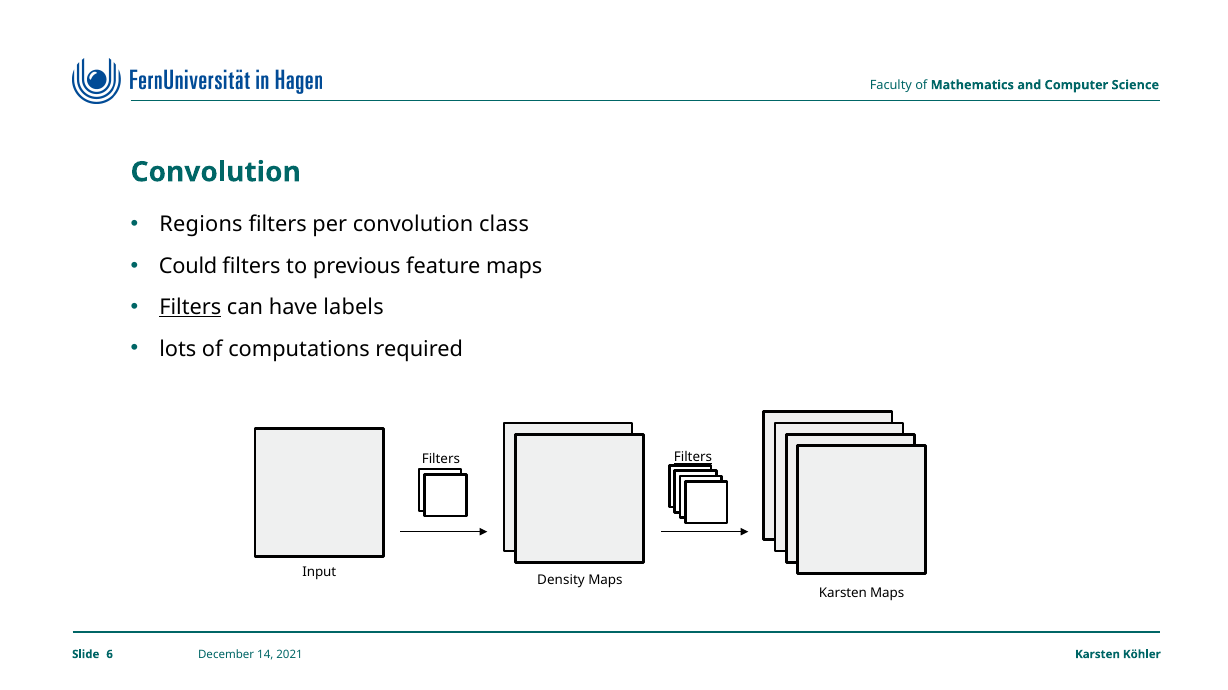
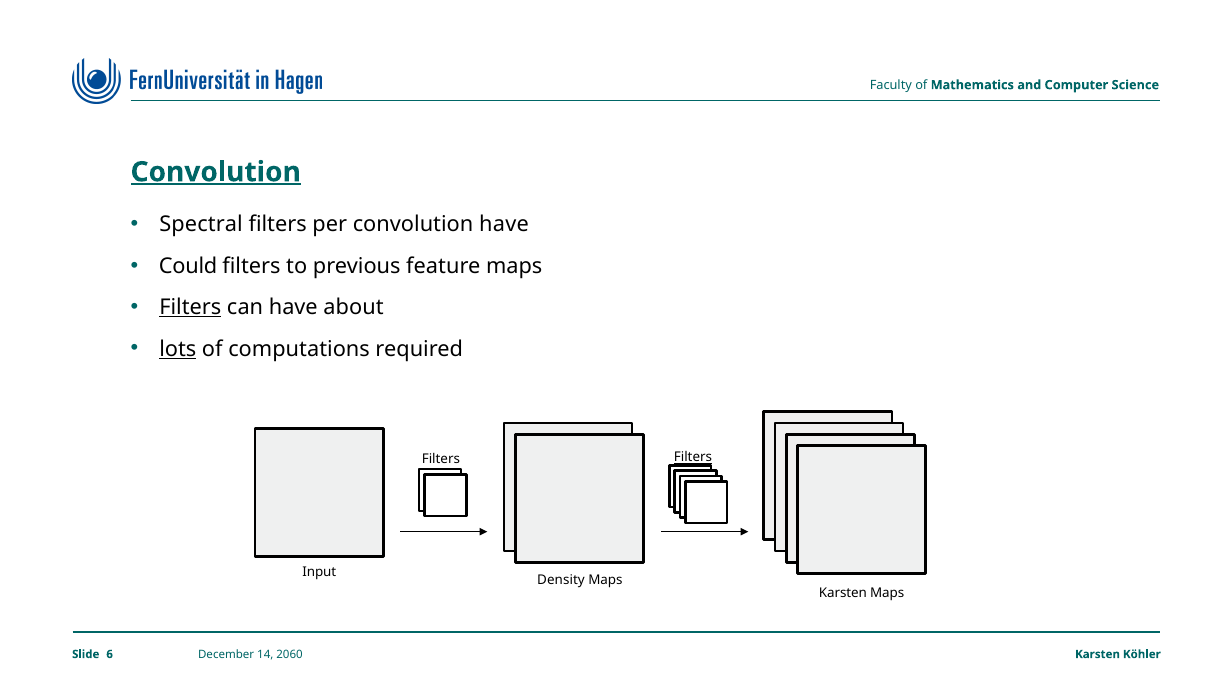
Convolution at (216, 172) underline: none -> present
Regions: Regions -> Spectral
convolution class: class -> have
labels: labels -> about
lots underline: none -> present
2021: 2021 -> 2060
